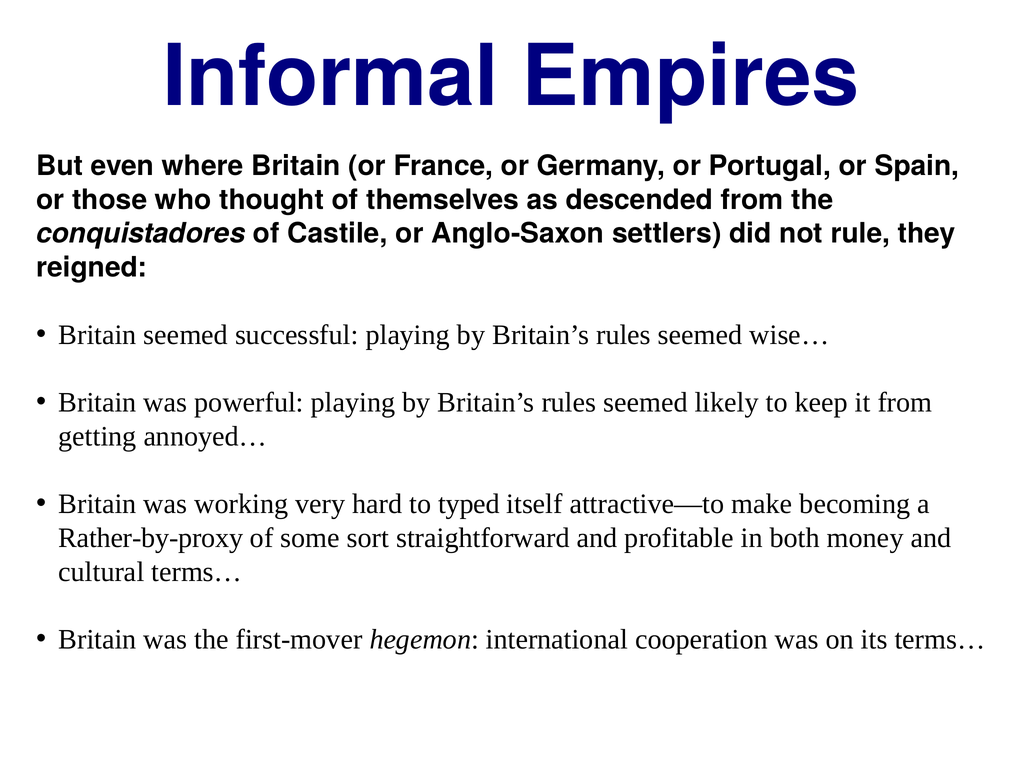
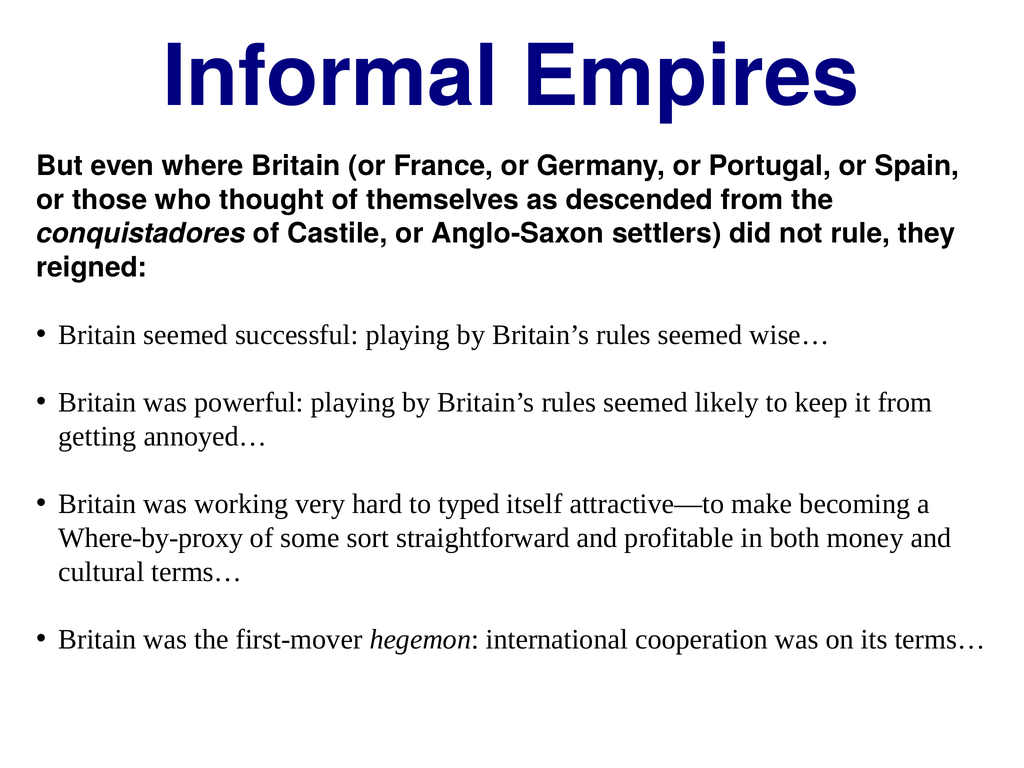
Rather-by-proxy: Rather-by-proxy -> Where-by-proxy
